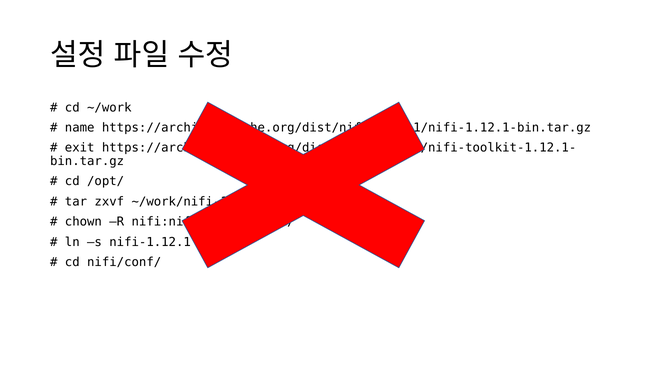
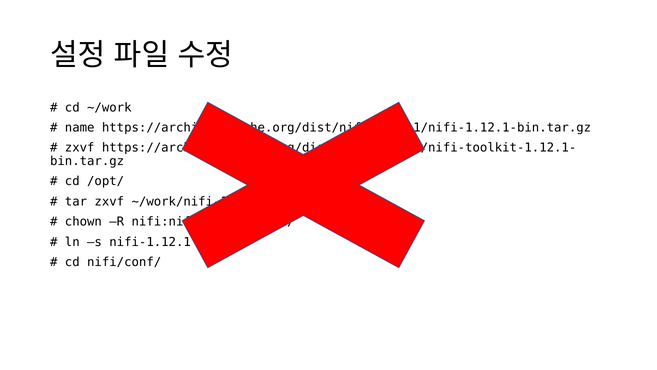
exit at (80, 148): exit -> zxvf
